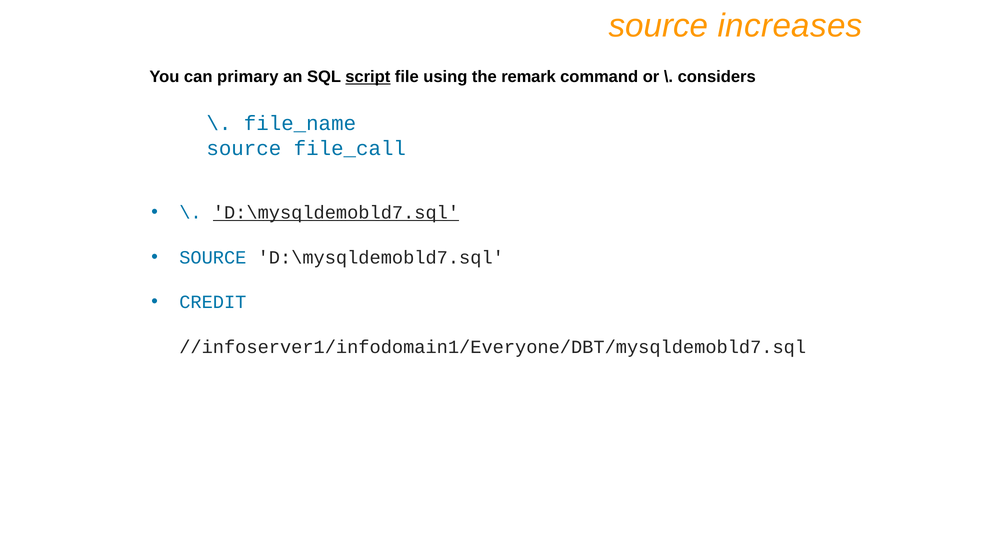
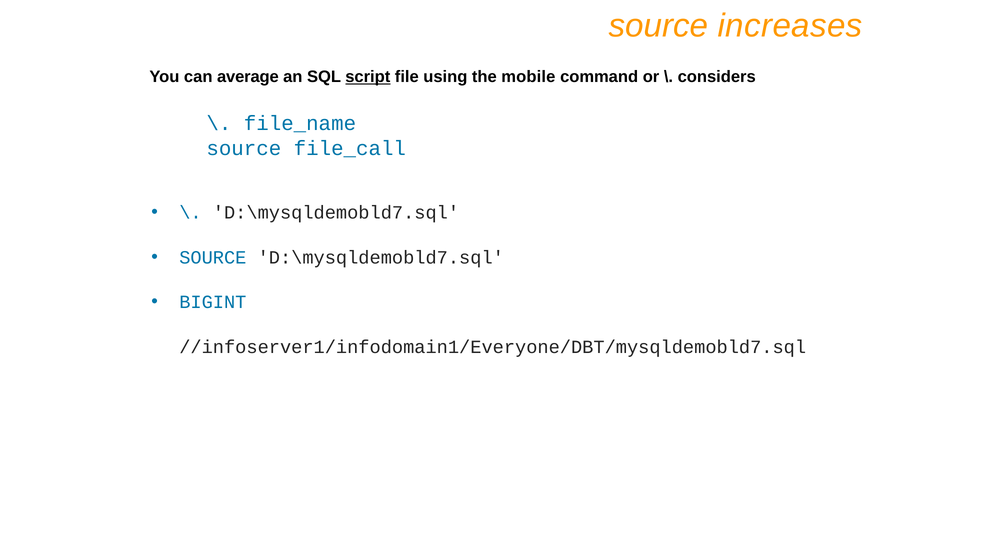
primary: primary -> average
remark: remark -> mobile
D:\mysqldemobld7.sql at (336, 213) underline: present -> none
CREDIT: CREDIT -> BIGINT
